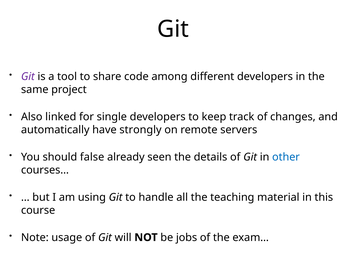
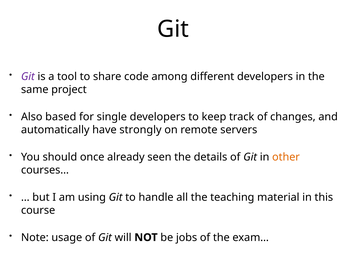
linked: linked -> based
false: false -> once
other colour: blue -> orange
